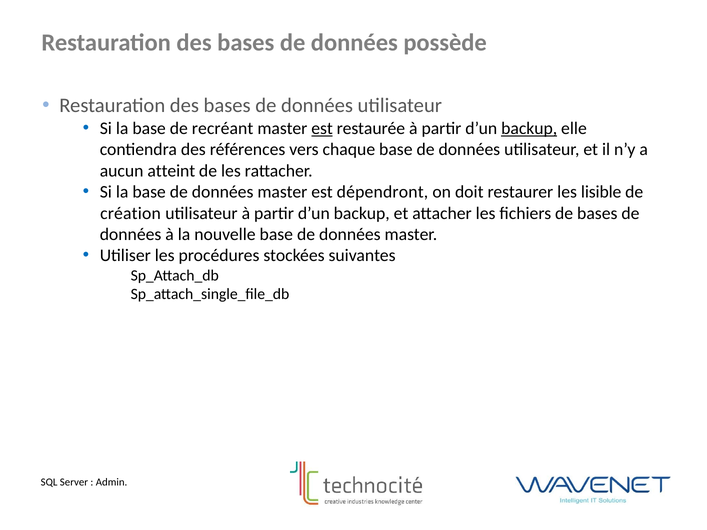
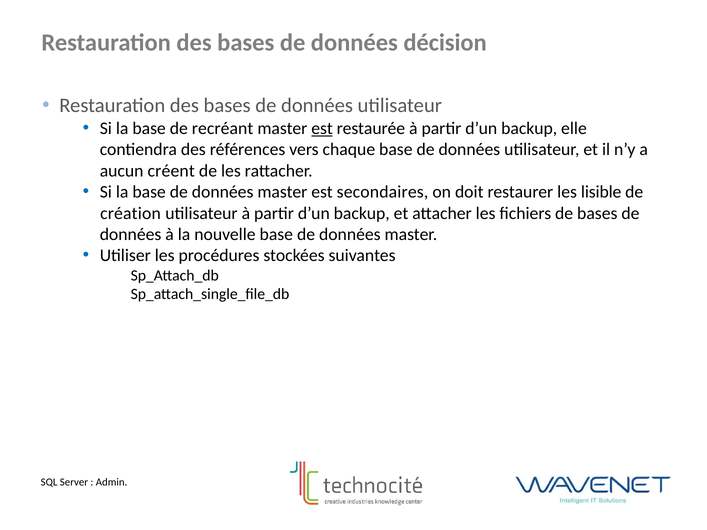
possède: possède -> décision
backup at (529, 128) underline: present -> none
atteint: atteint -> créent
dépendront: dépendront -> secondaires
